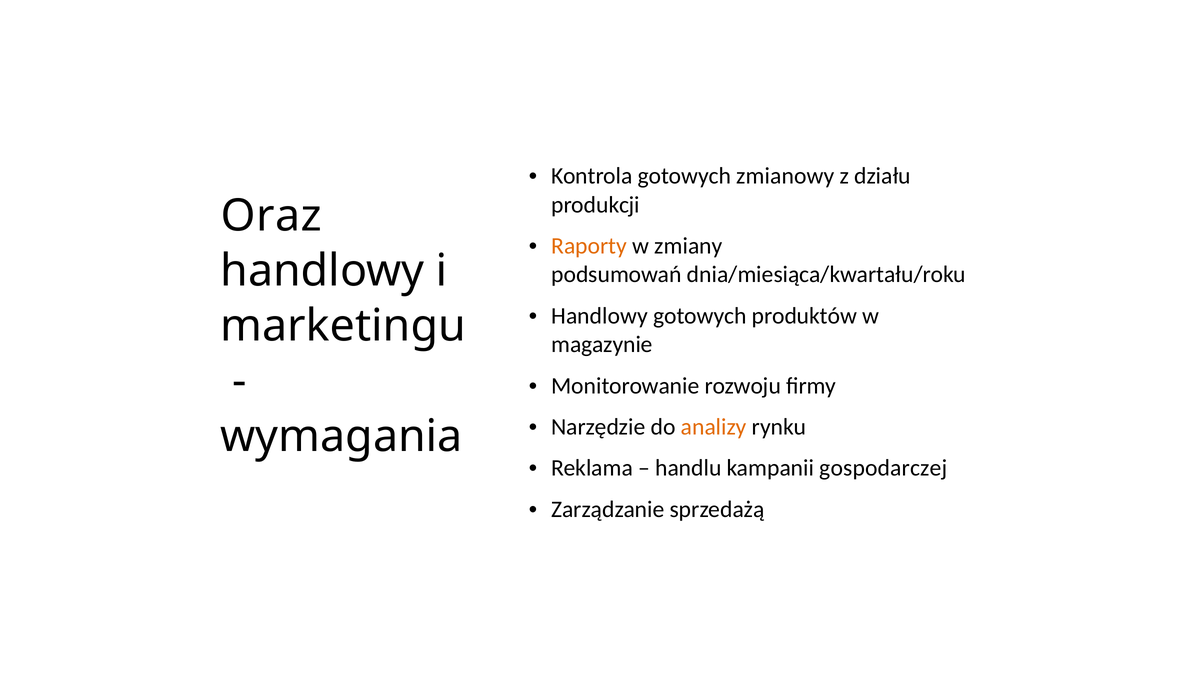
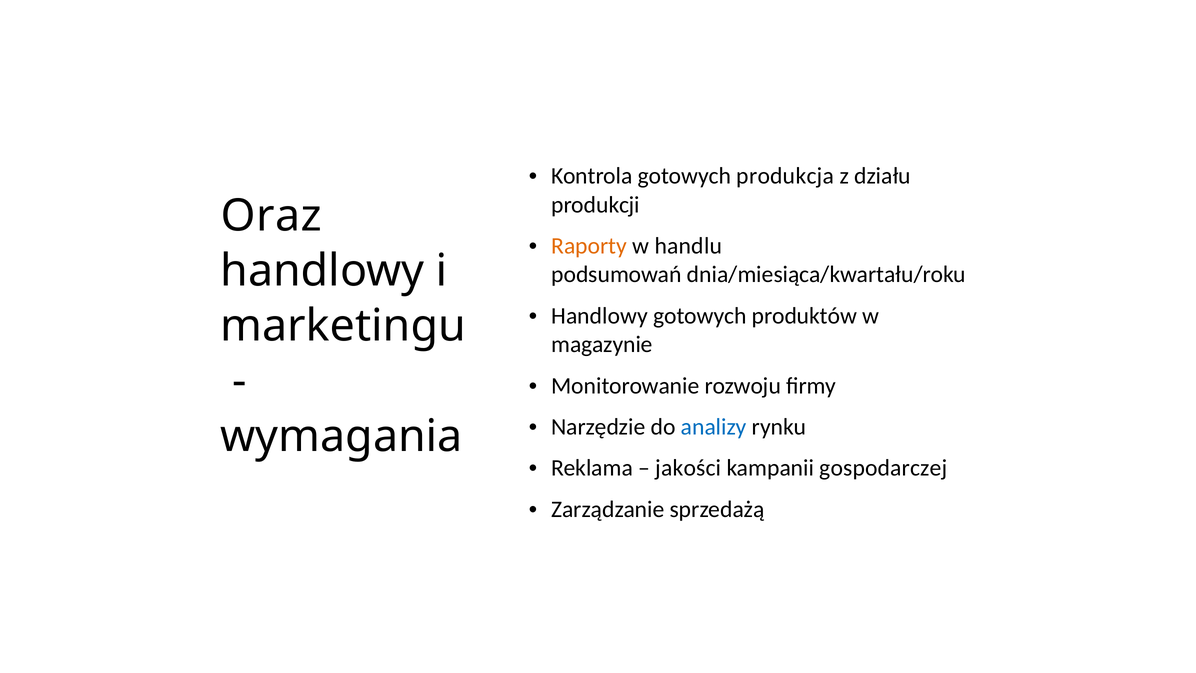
zmianowy: zmianowy -> produkcja
zmiany: zmiany -> handlu
analizy colour: orange -> blue
handlu: handlu -> jakości
